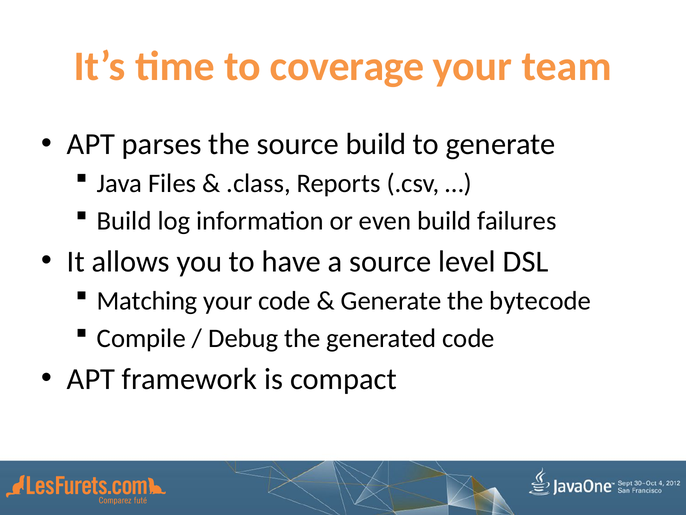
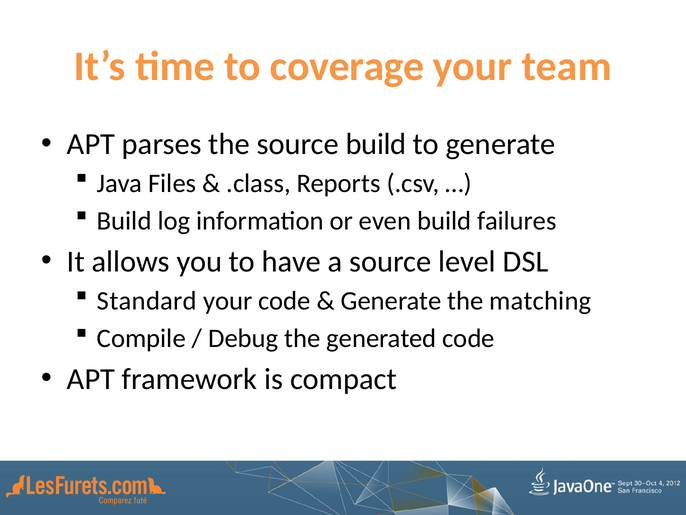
Matching: Matching -> Standard
bytecode: bytecode -> matching
